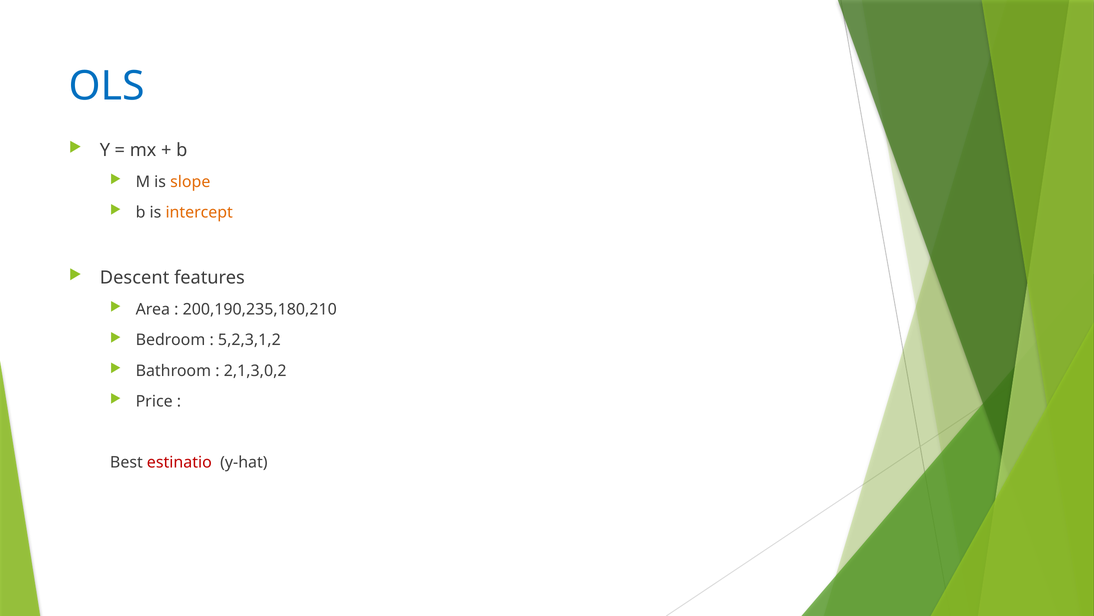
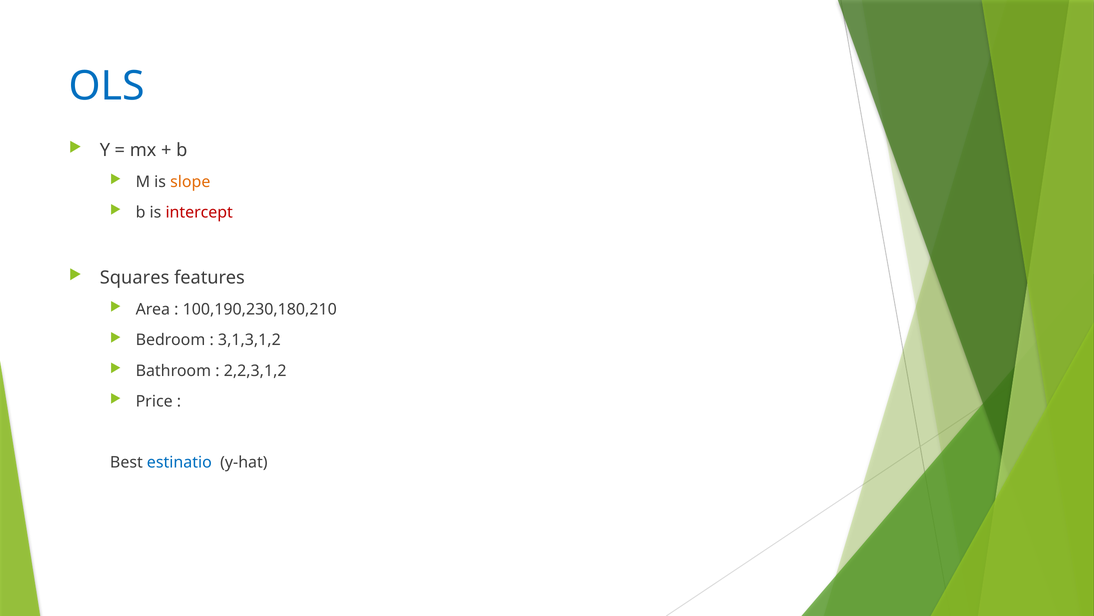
intercept colour: orange -> red
Descent: Descent -> Squares
200,190,235,180,210: 200,190,235,180,210 -> 100,190,230,180,210
5,2,3,1,2: 5,2,3,1,2 -> 3,1,3,1,2
2,1,3,0,2: 2,1,3,0,2 -> 2,2,3,1,2
estinatio colour: red -> blue
